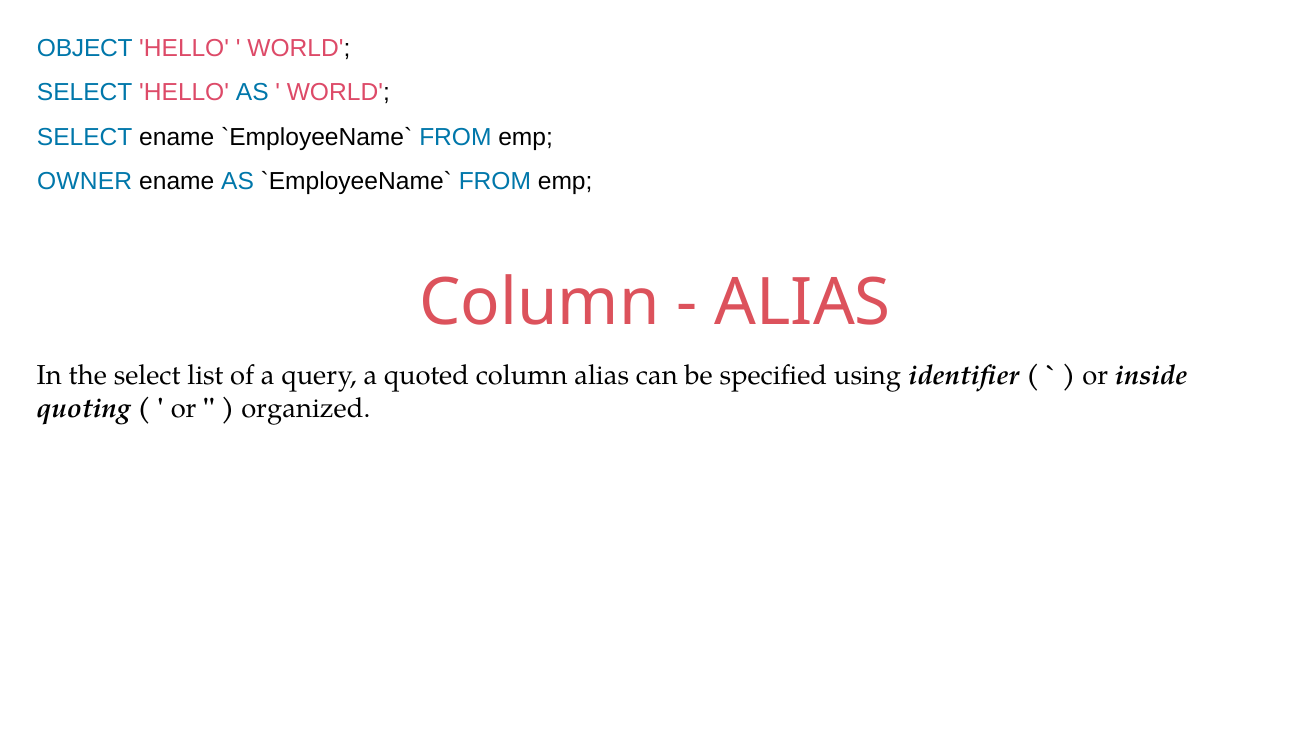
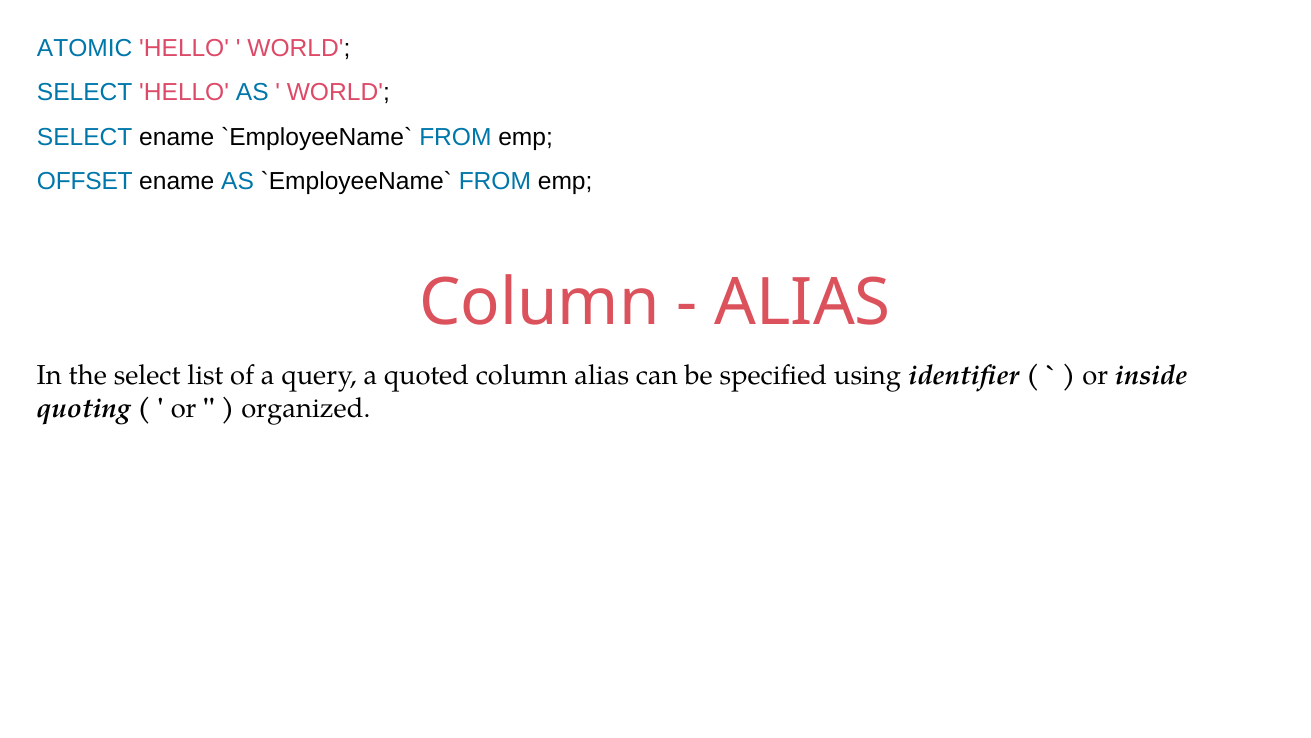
OBJECT: OBJECT -> ATOMIC
OWNER: OWNER -> OFFSET
